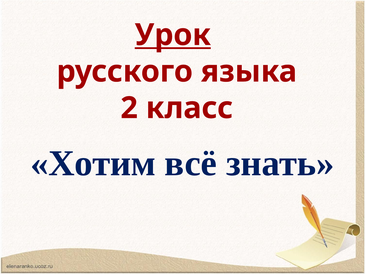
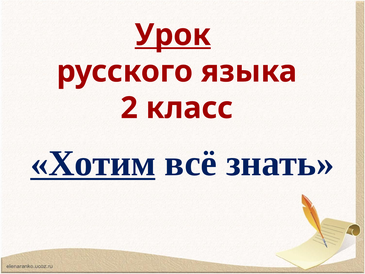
Хотим underline: none -> present
